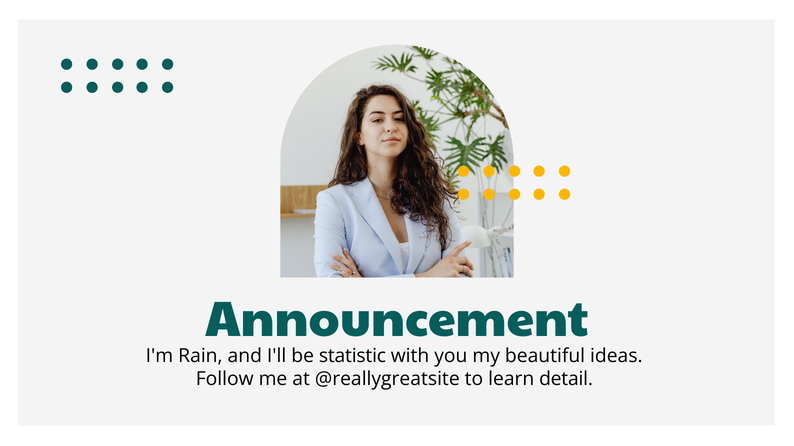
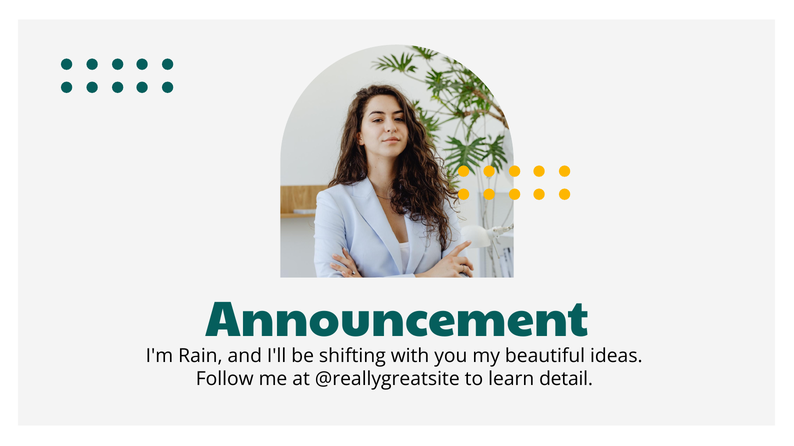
statistic: statistic -> shifting
